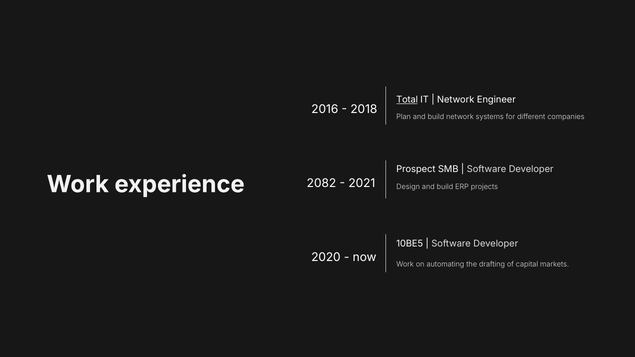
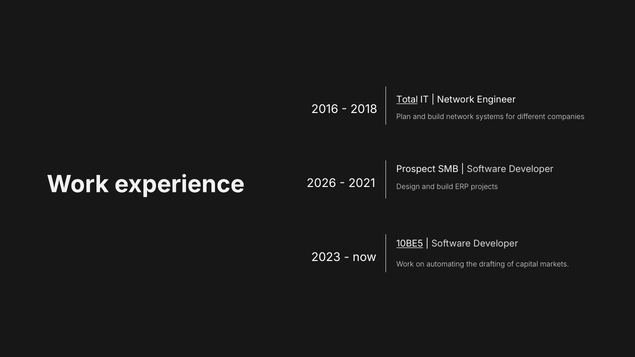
2082: 2082 -> 2026
10BE5 underline: none -> present
2020: 2020 -> 2023
